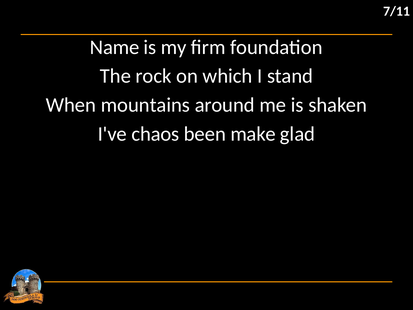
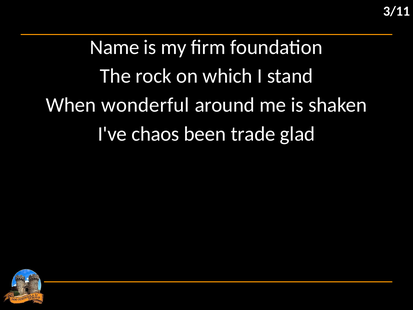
7/11: 7/11 -> 3/11
mountains: mountains -> wonderful
make: make -> trade
